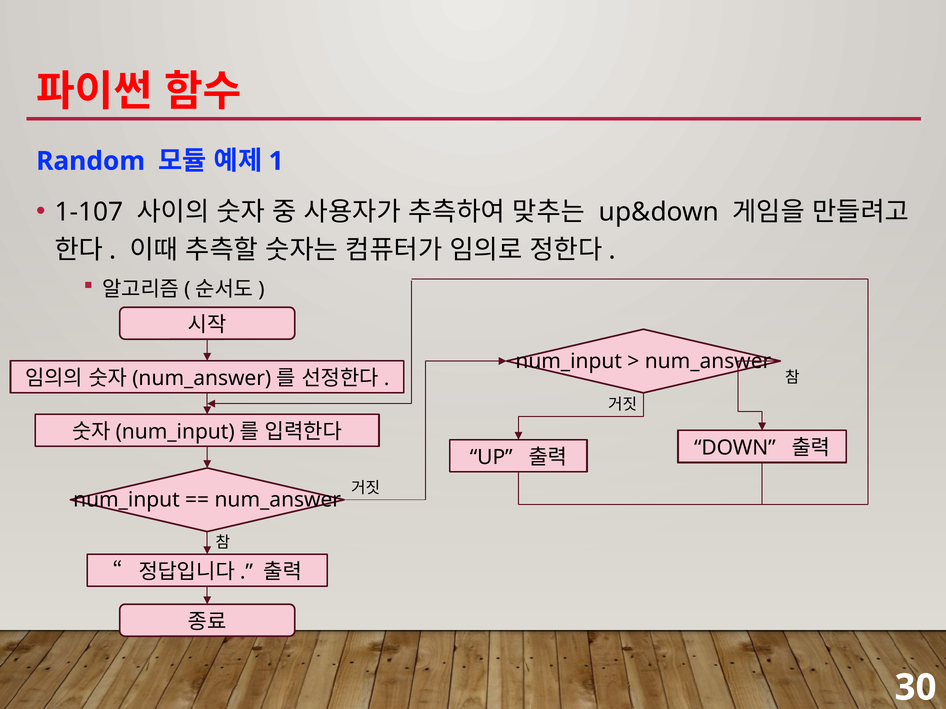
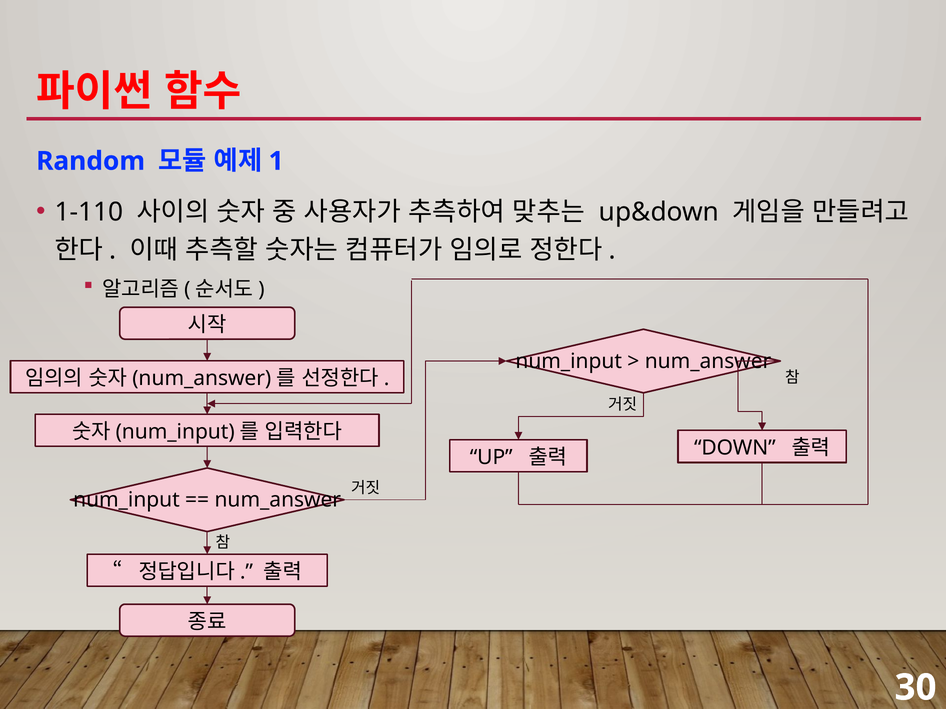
1-107: 1-107 -> 1-110
